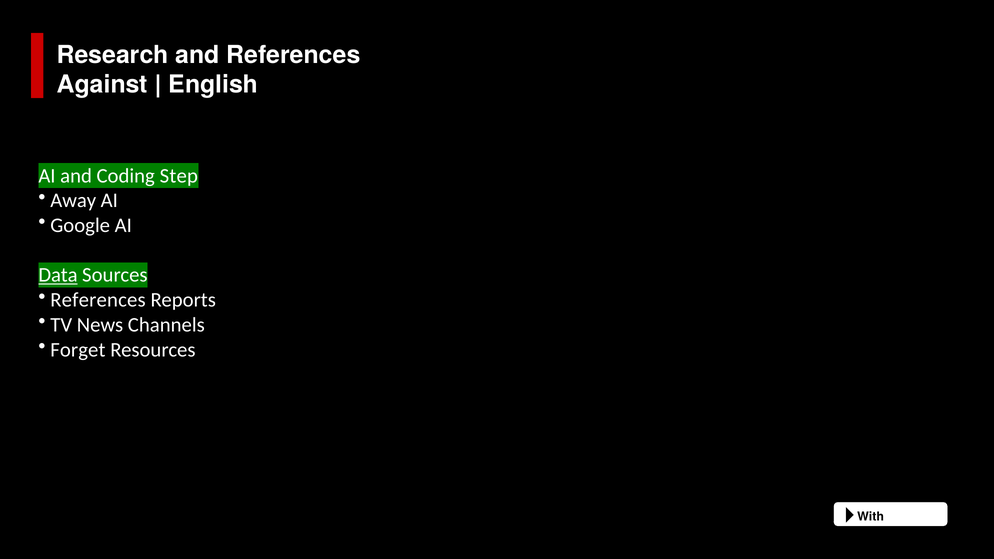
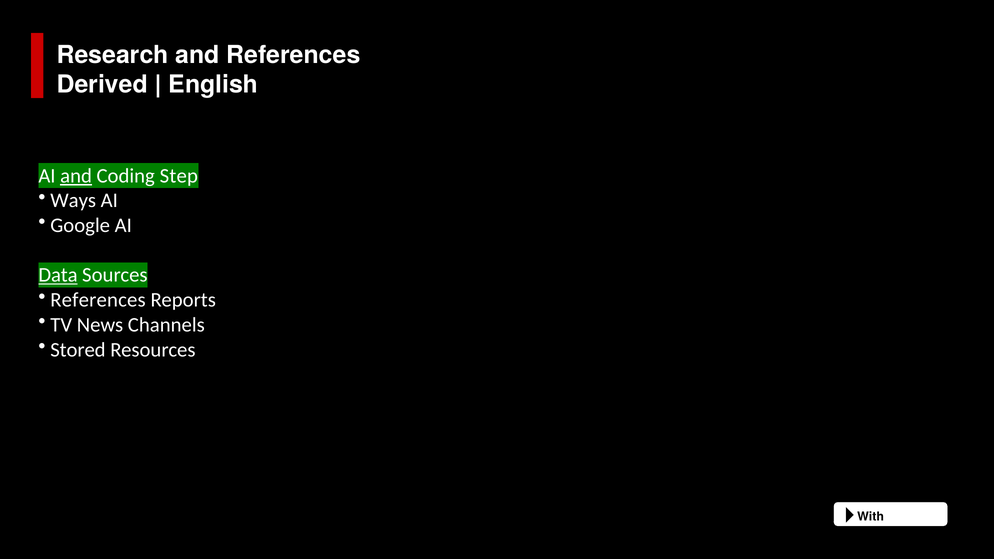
Against: Against -> Derived
and at (76, 176) underline: none -> present
Away: Away -> Ways
Forget: Forget -> Stored
